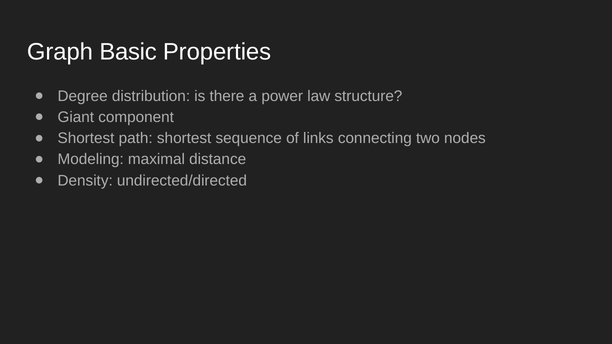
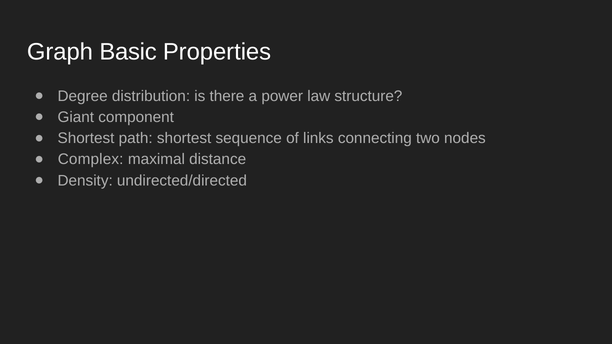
Modeling: Modeling -> Complex
